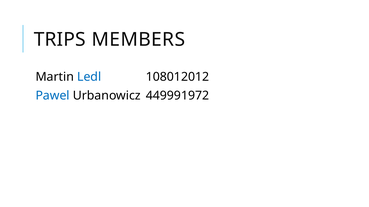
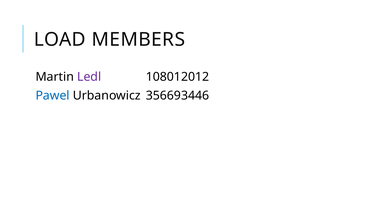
TRIPS: TRIPS -> LOAD
Ledl colour: blue -> purple
449991972: 449991972 -> 356693446
